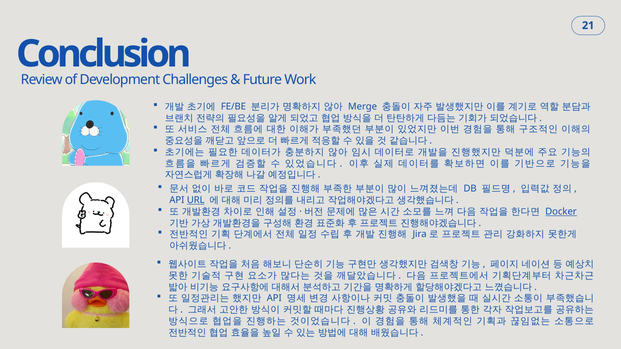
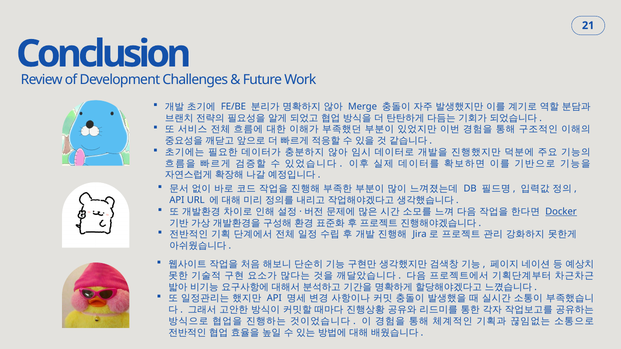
URL underline: present -> none
